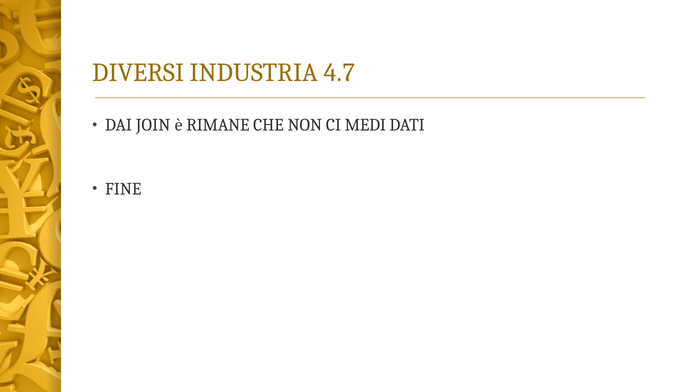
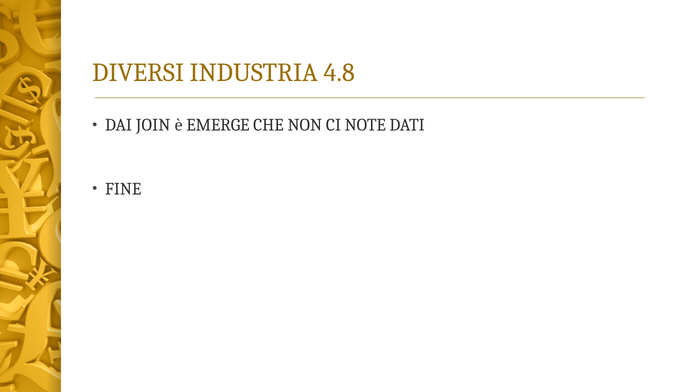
4.7: 4.7 -> 4.8
RIMANE: RIMANE -> EMERGE
MEDI: MEDI -> NOTE
